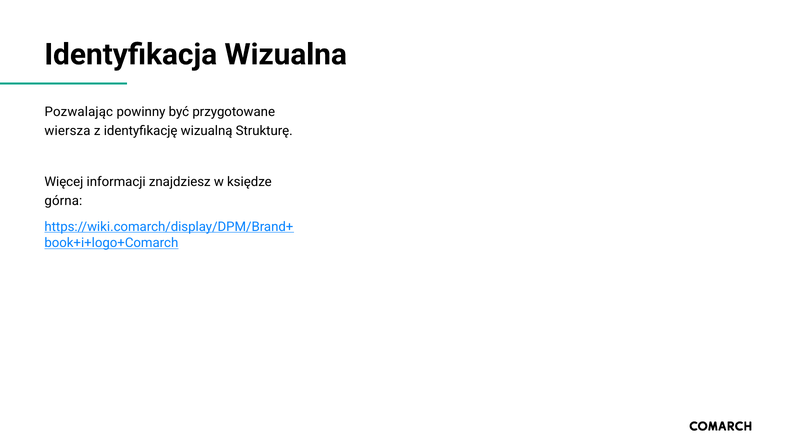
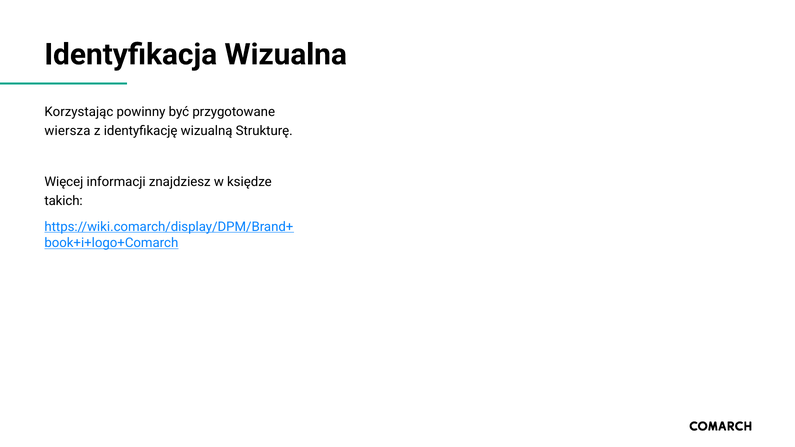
Pozwalając: Pozwalając -> Korzystając
górna: górna -> takich
